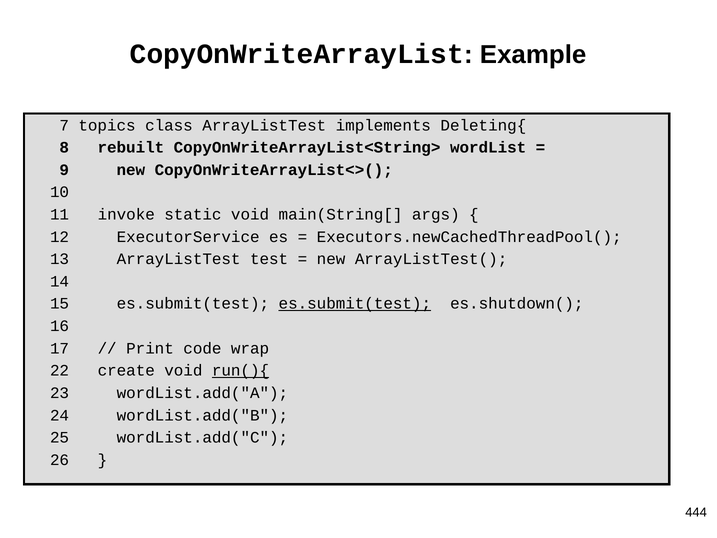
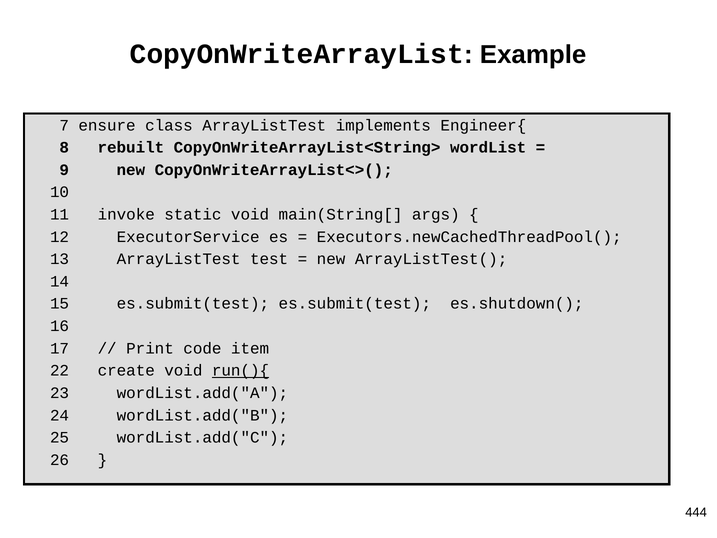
topics: topics -> ensure
Deleting{: Deleting{ -> Engineer{
es.submit(test at (355, 304) underline: present -> none
wrap: wrap -> item
